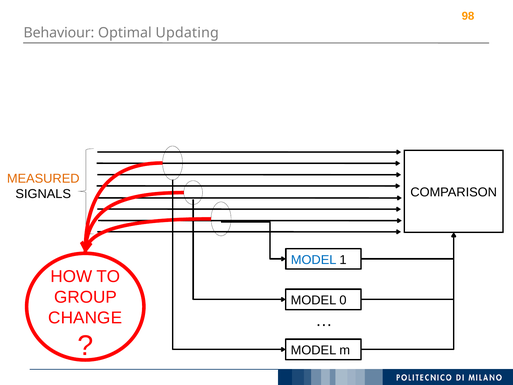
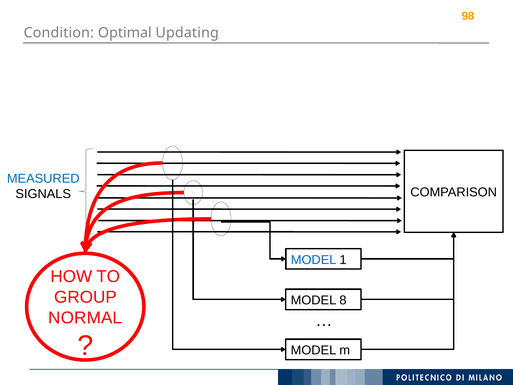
Behaviour: Behaviour -> Condition
MEASURED colour: orange -> blue
0: 0 -> 8
CHANGE: CHANGE -> NORMAL
